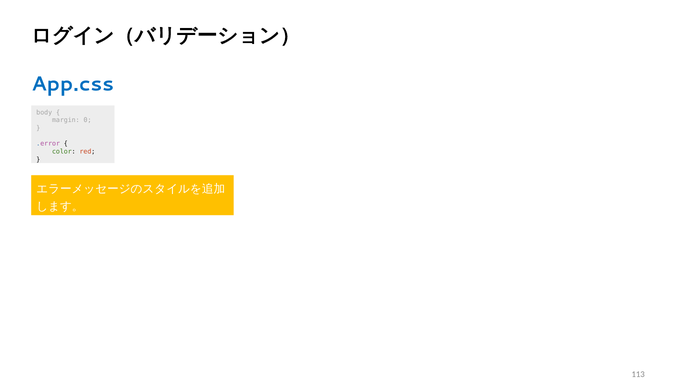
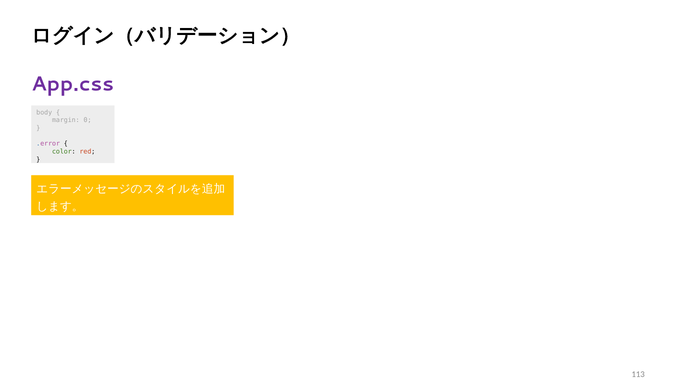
App.css colour: blue -> purple
